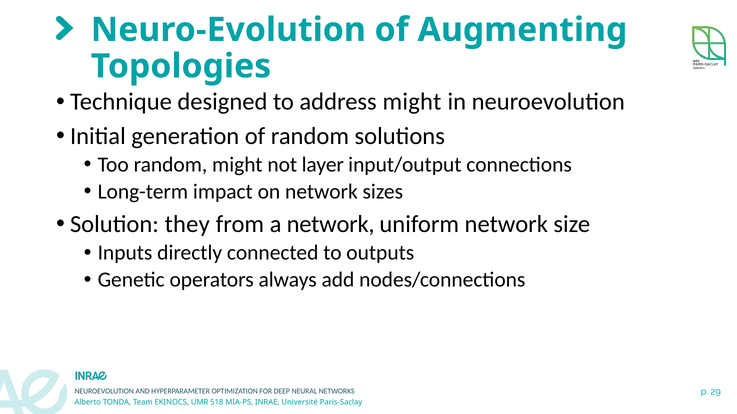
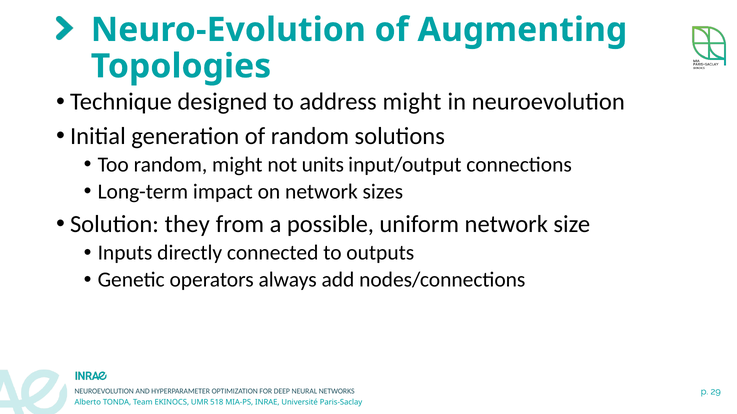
layer: layer -> units
a network: network -> possible
